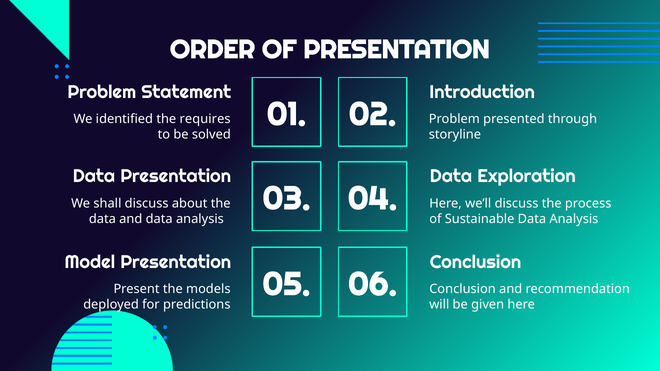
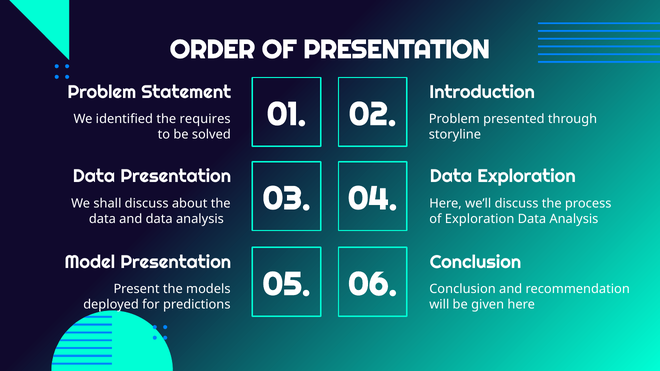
of Sustainable: Sustainable -> Exploration
